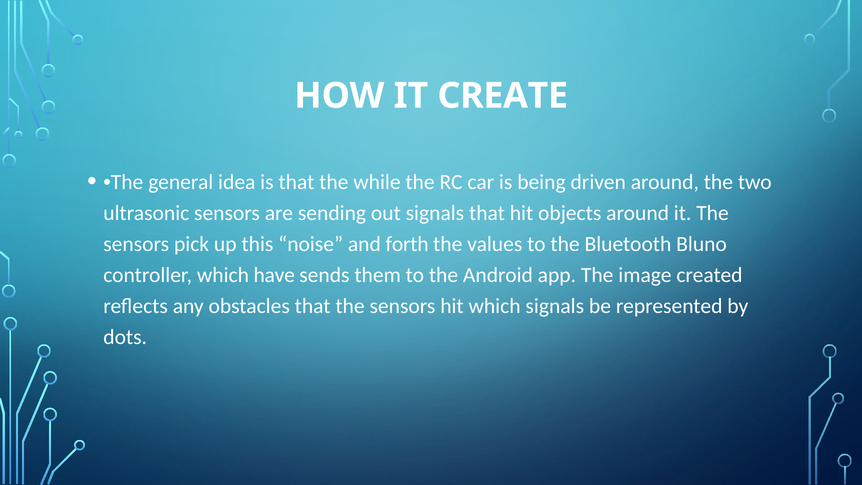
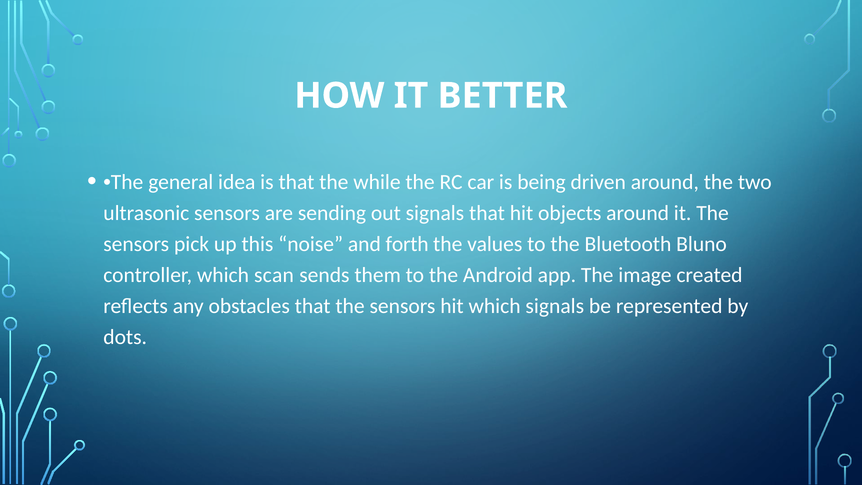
CREATE: CREATE -> BETTER
have: have -> scan
